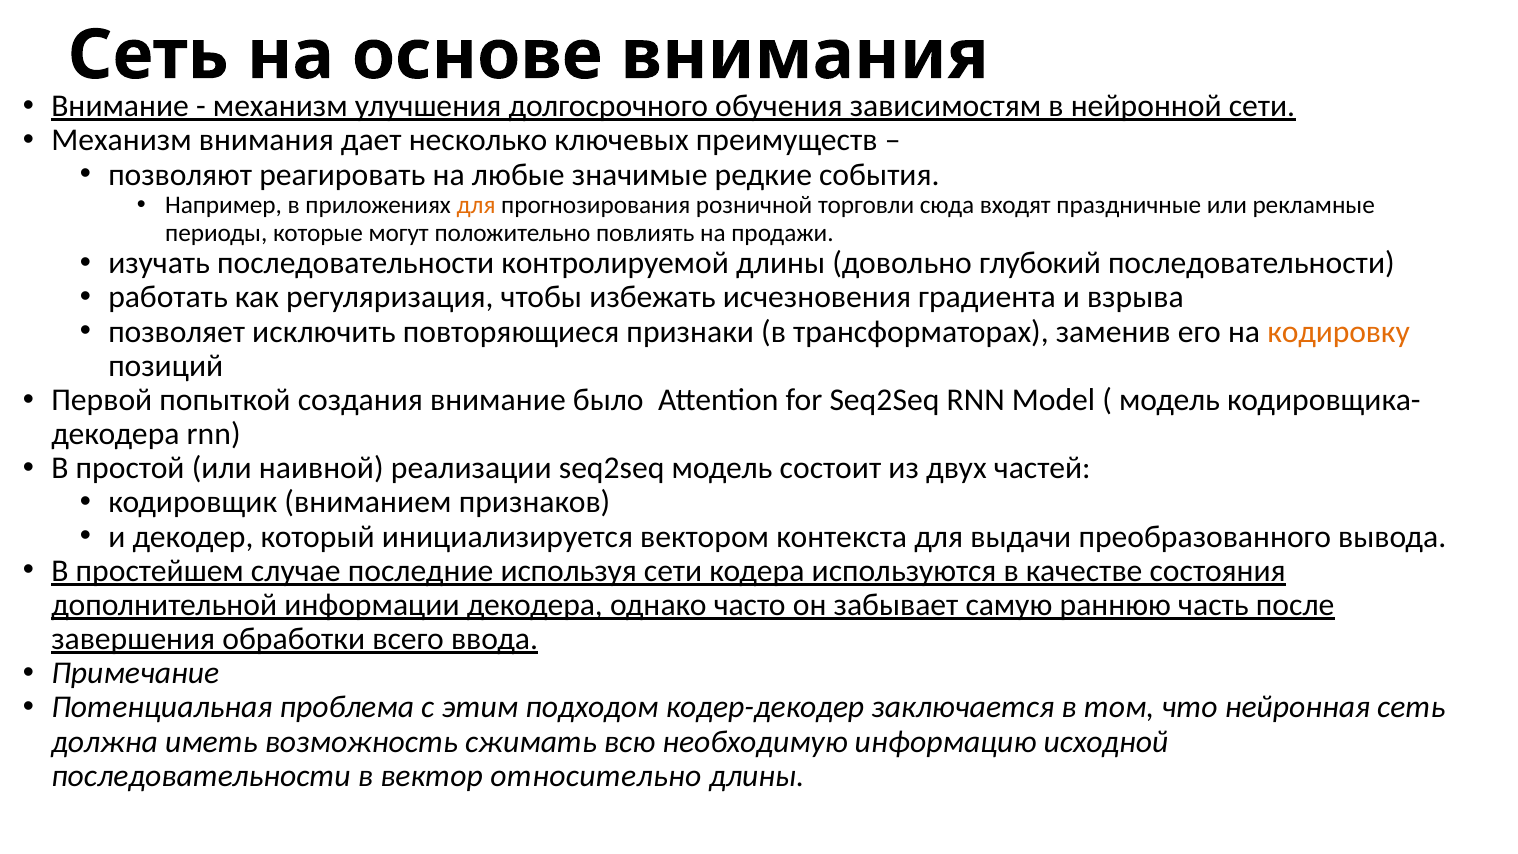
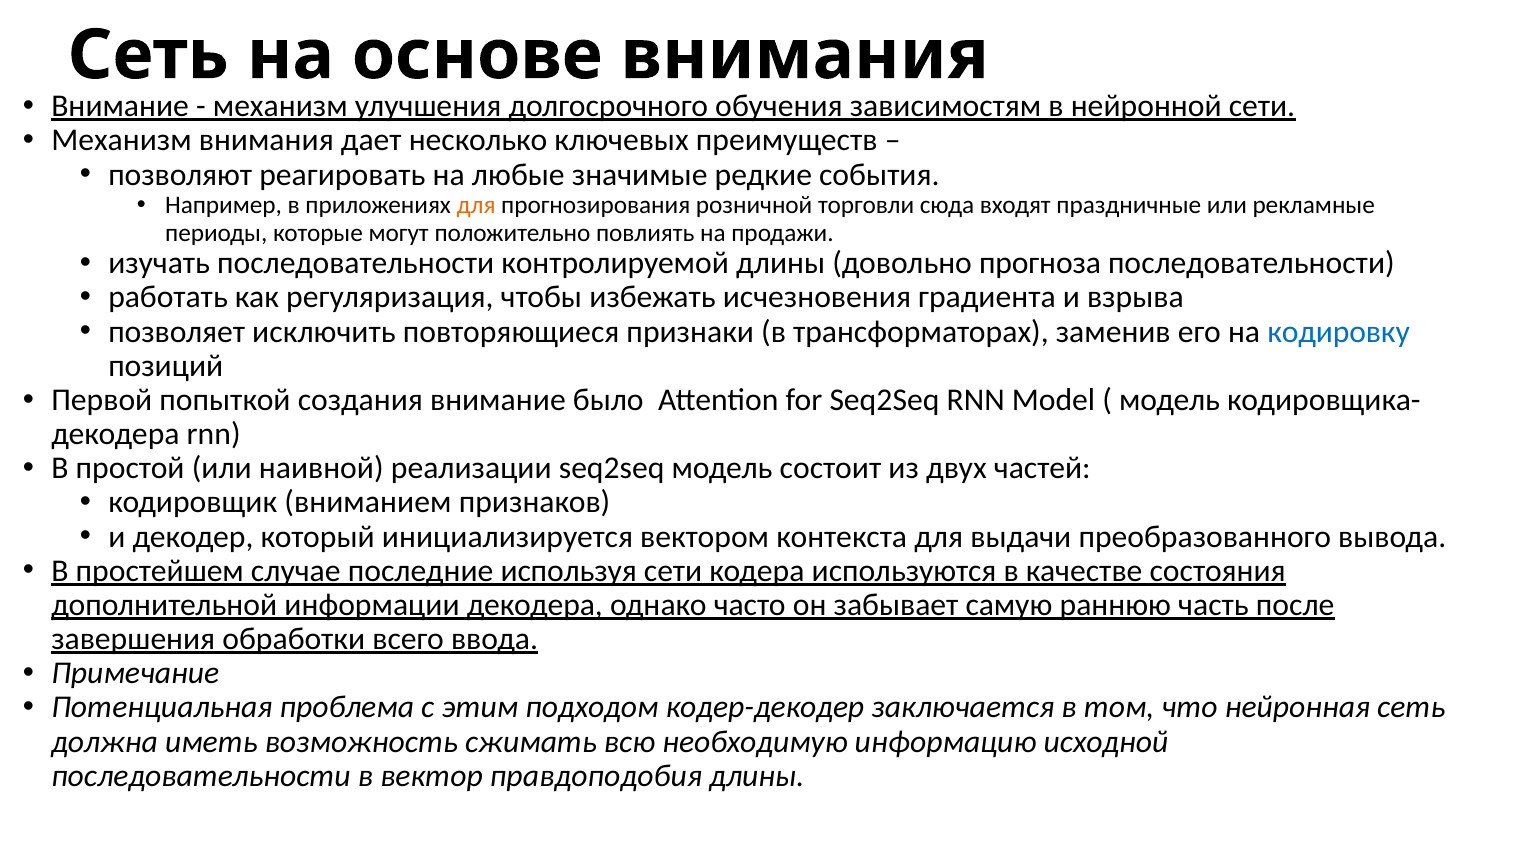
глубокий: глубокий -> прогноза
кодировку colour: orange -> blue
относительно: относительно -> правдоподобия
